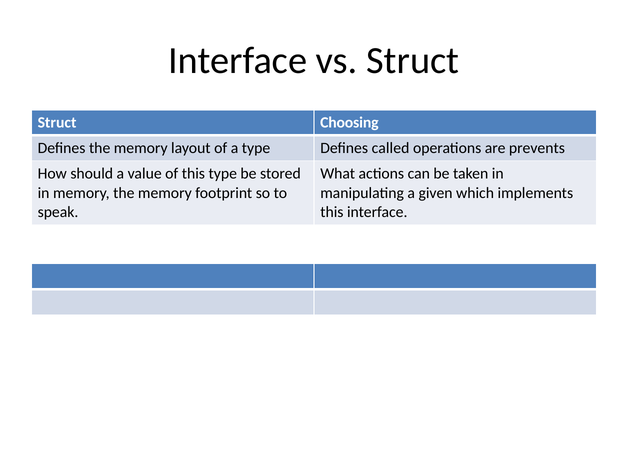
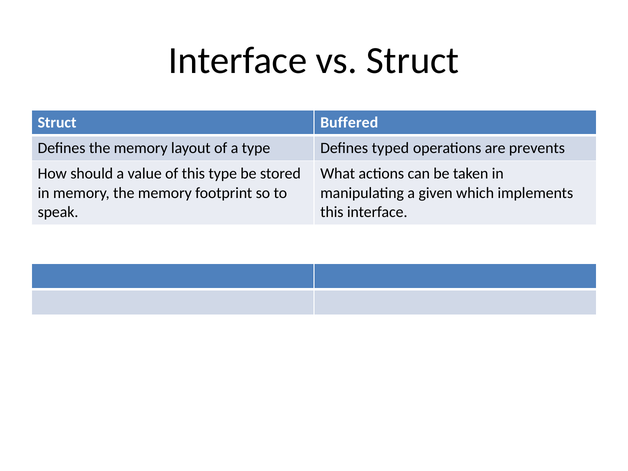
Choosing: Choosing -> Buffered
called: called -> typed
